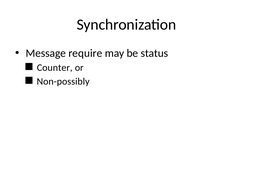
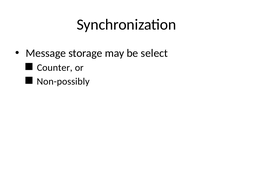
require: require -> storage
status: status -> select
